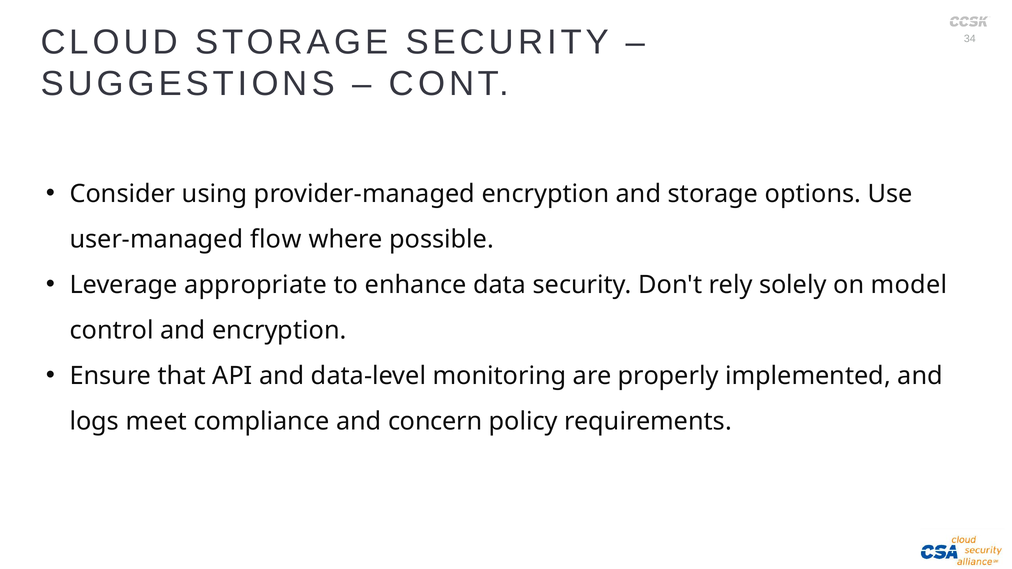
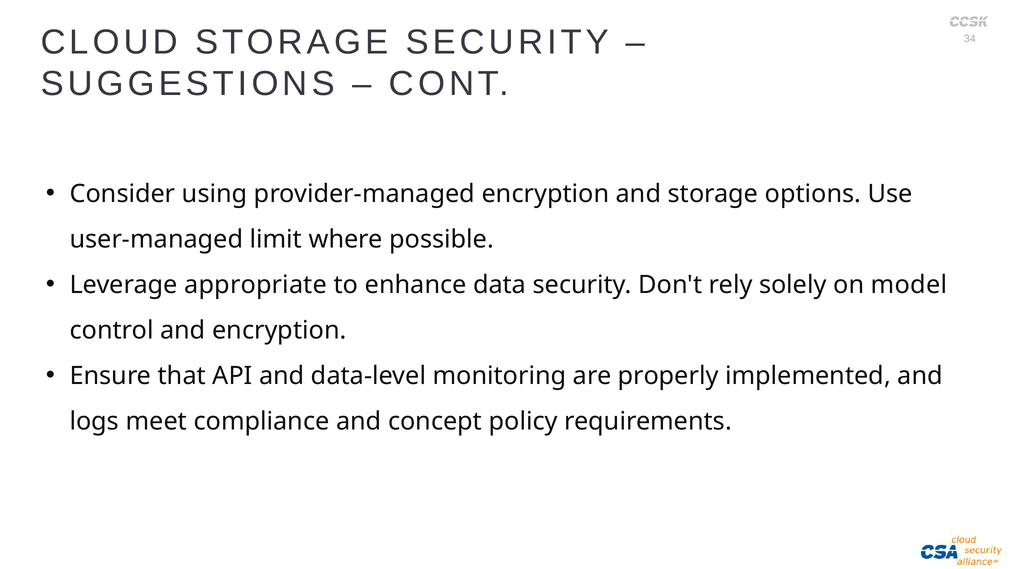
flow: flow -> limit
concern: concern -> concept
